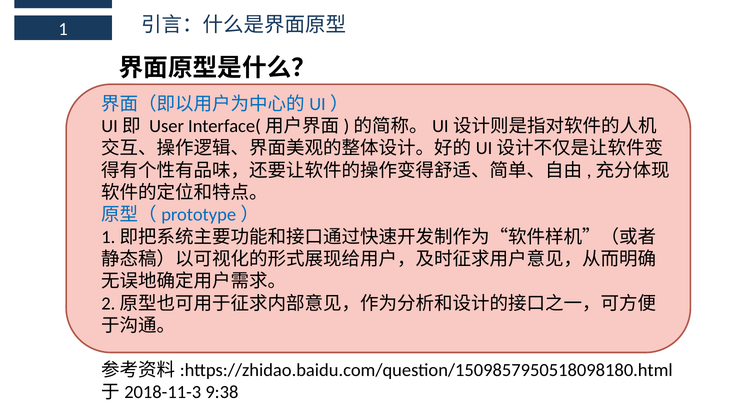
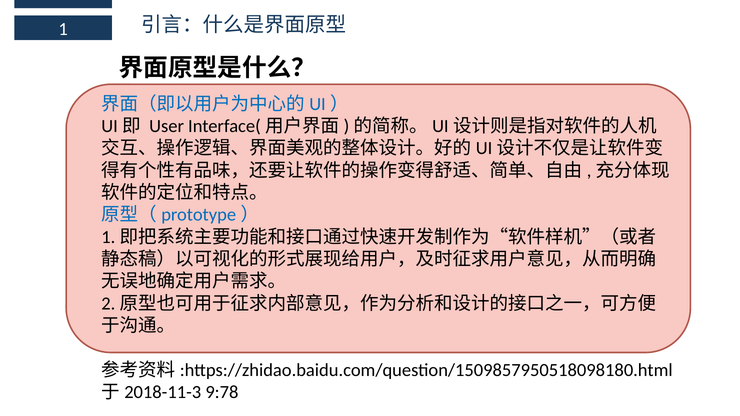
9:38: 9:38 -> 9:78
